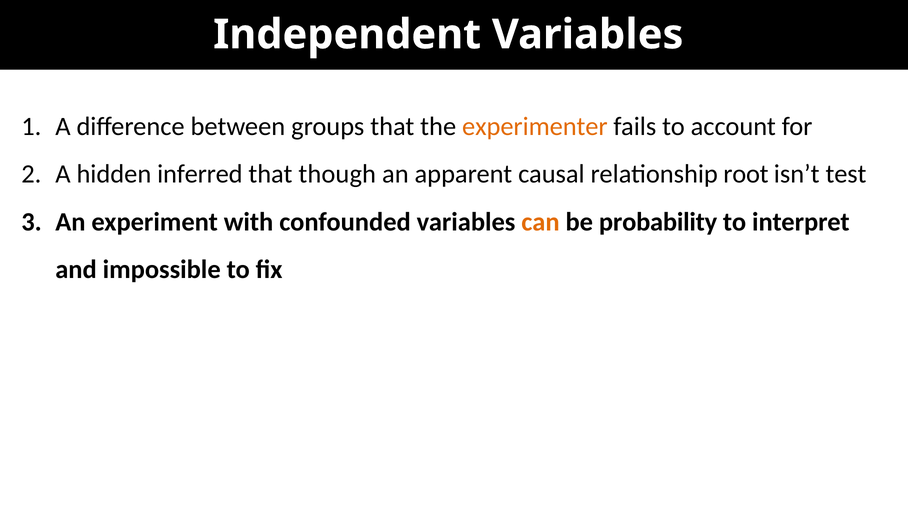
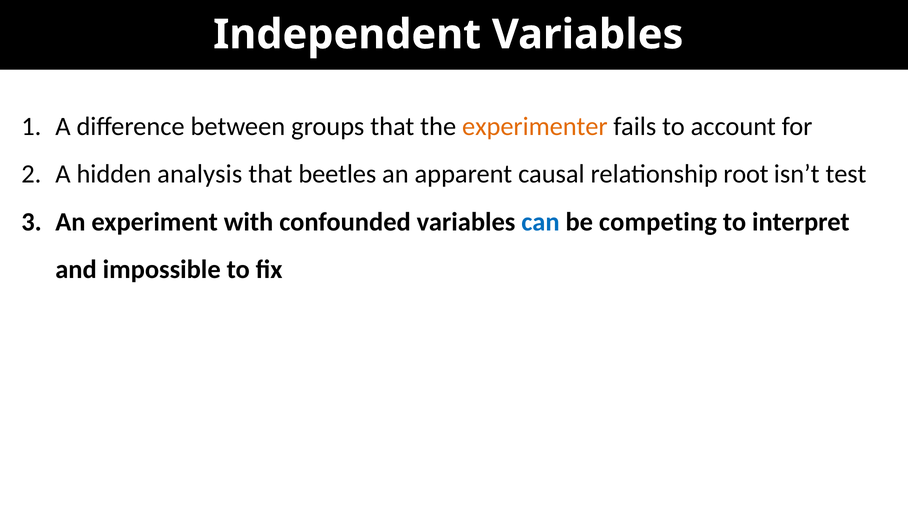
inferred: inferred -> analysis
though: though -> beetles
can colour: orange -> blue
probability: probability -> competing
